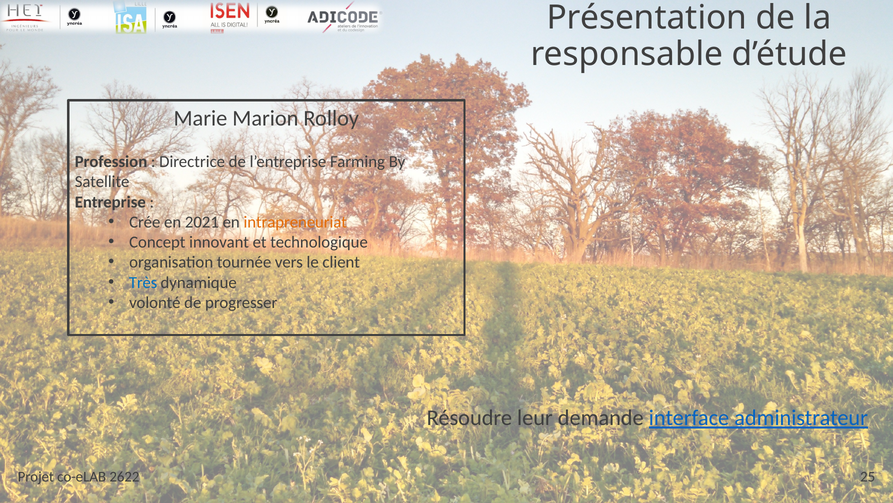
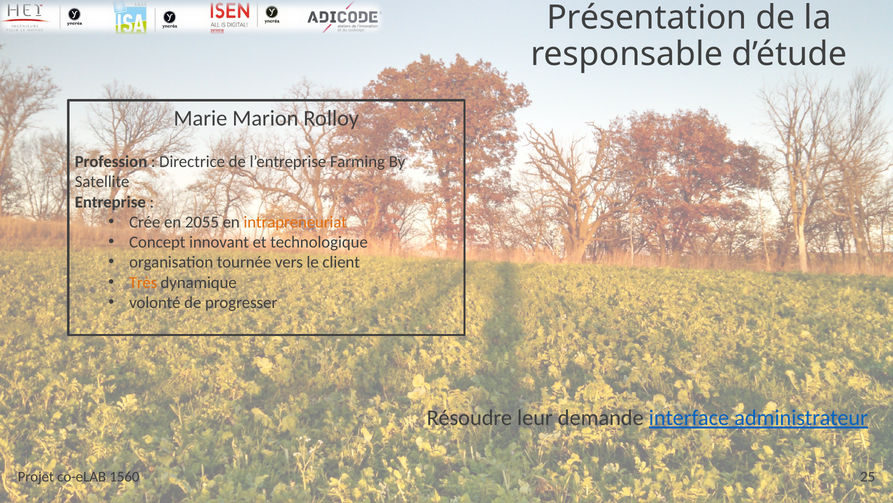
2021: 2021 -> 2055
Très colour: blue -> orange
2622: 2622 -> 1560
